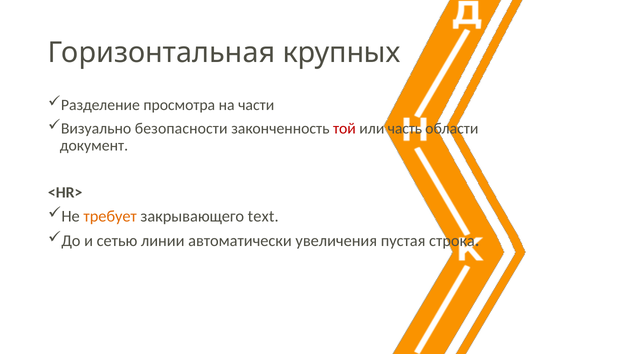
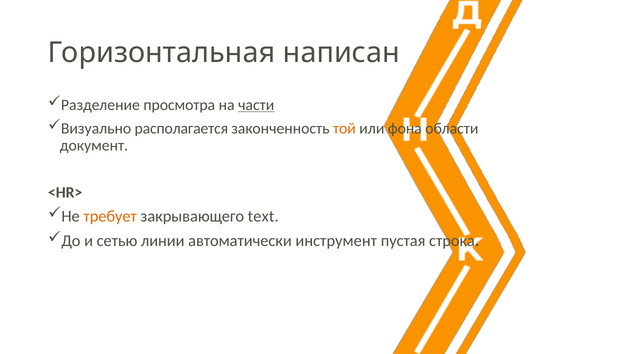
крупных: крупных -> написан
части underline: none -> present
безопасности: безопасности -> располагается
той colour: red -> orange
часть: часть -> фона
увеличения: увеличения -> инструмент
